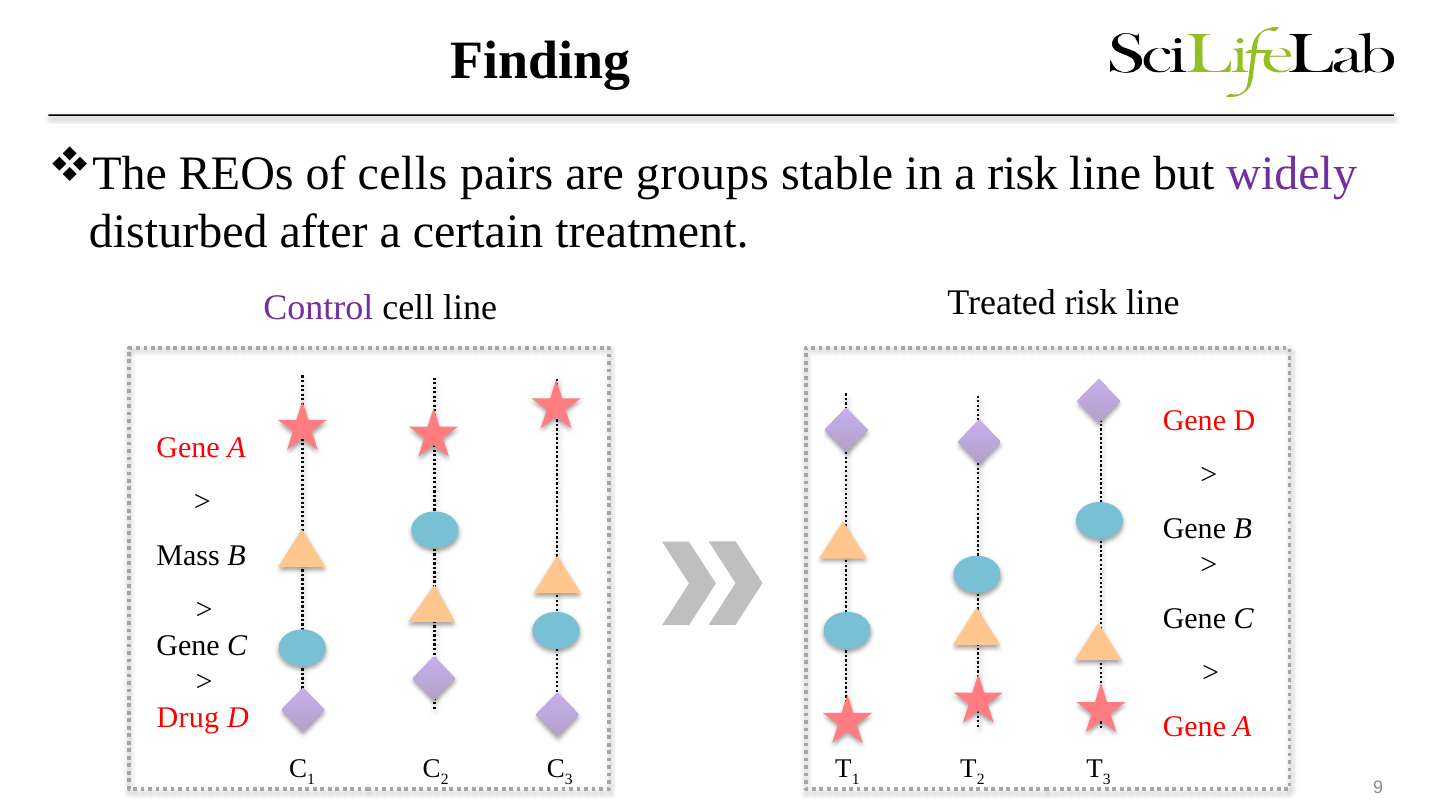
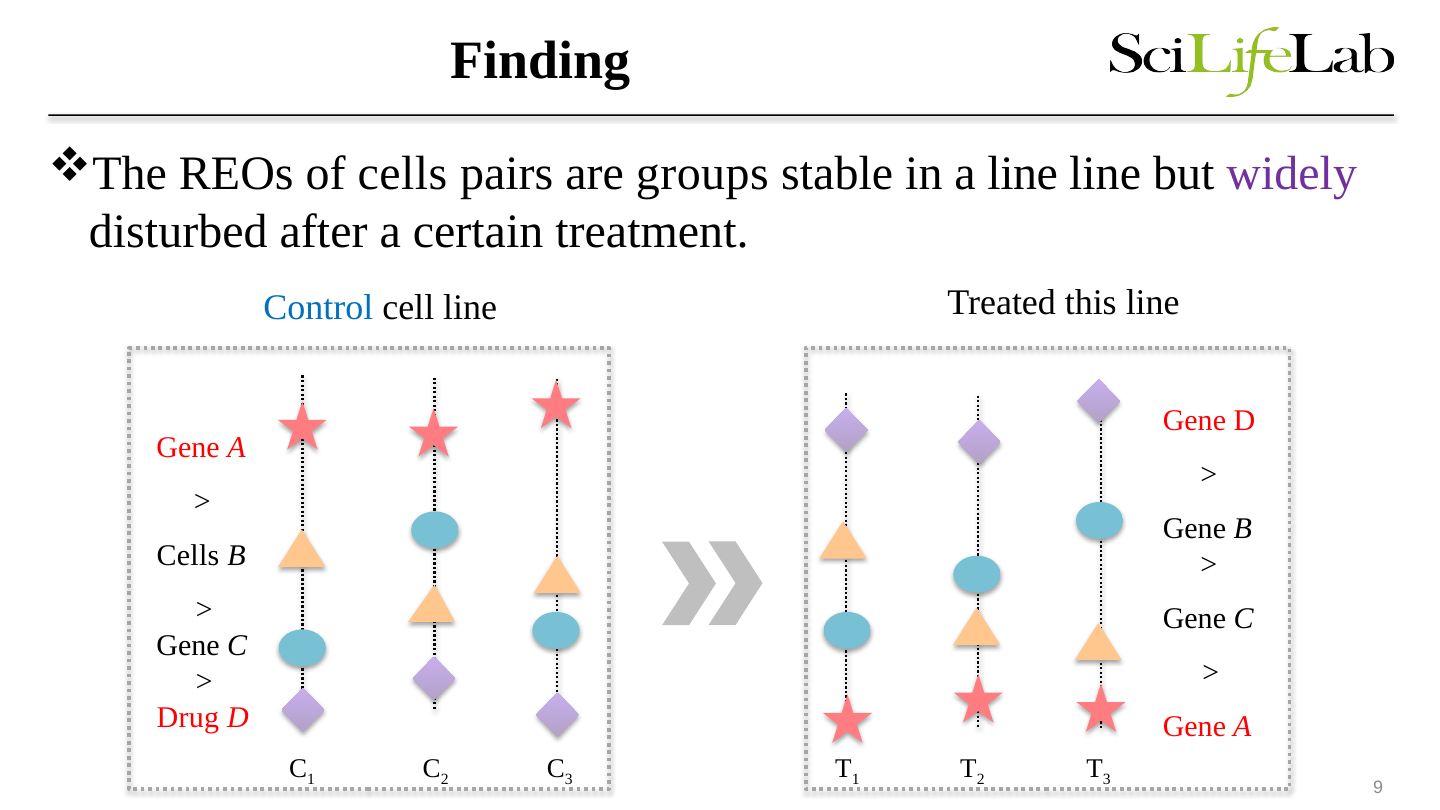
a risk: risk -> line
Treated risk: risk -> this
Control colour: purple -> blue
Mass at (188, 555): Mass -> Cells
